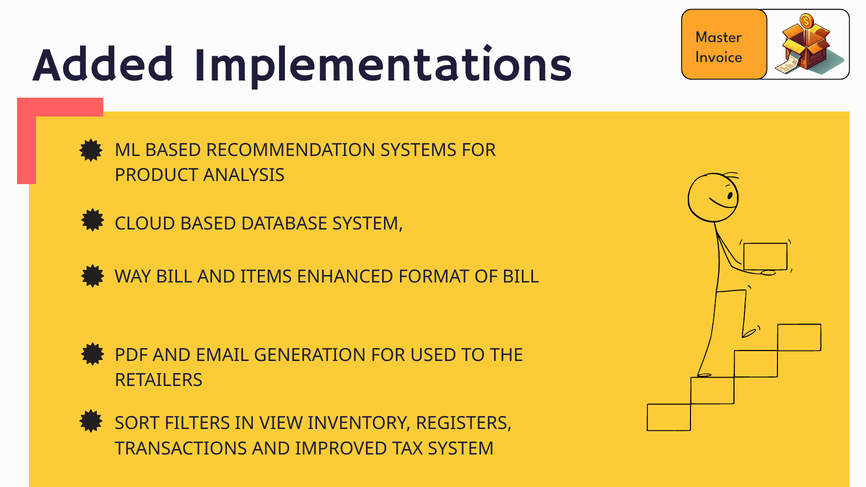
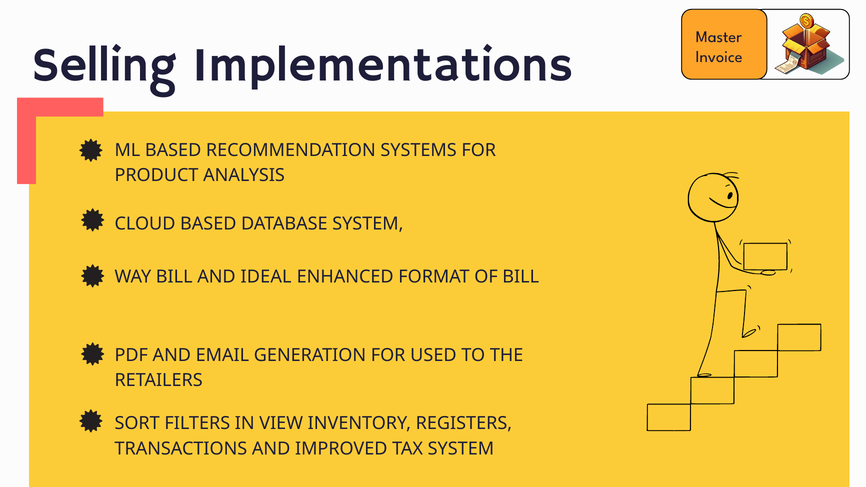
Added: Added -> Selling
ITEMS: ITEMS -> IDEAL
